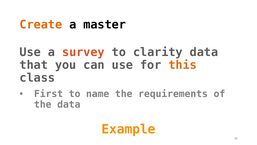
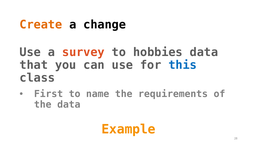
master: master -> change
clarity: clarity -> hobbies
this colour: orange -> blue
